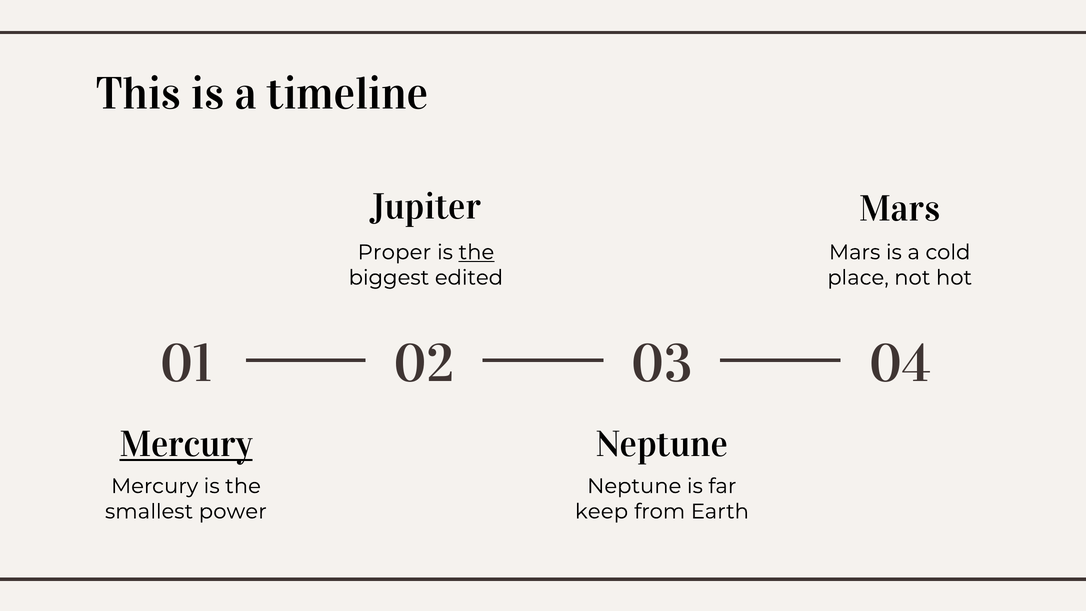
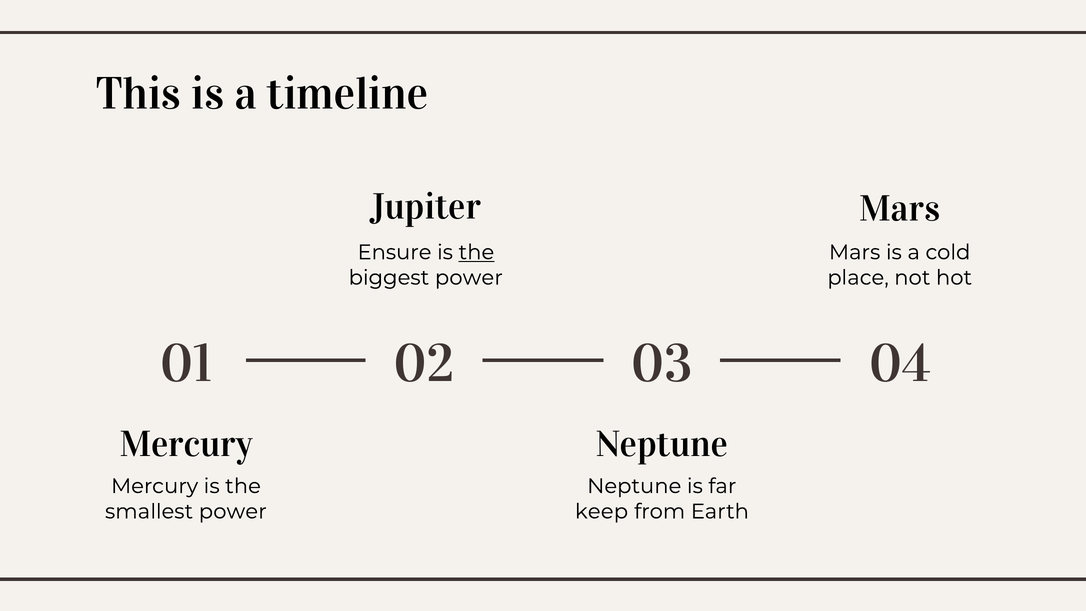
Proper: Proper -> Ensure
biggest edited: edited -> power
Mercury at (186, 444) underline: present -> none
